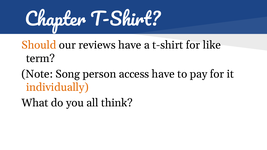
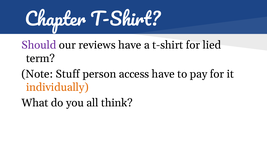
Should colour: orange -> purple
like: like -> lied
Song: Song -> Stuff
